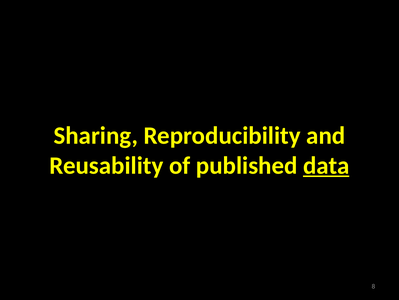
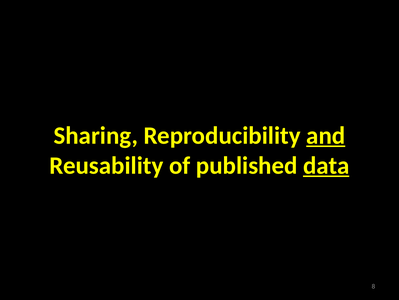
and underline: none -> present
